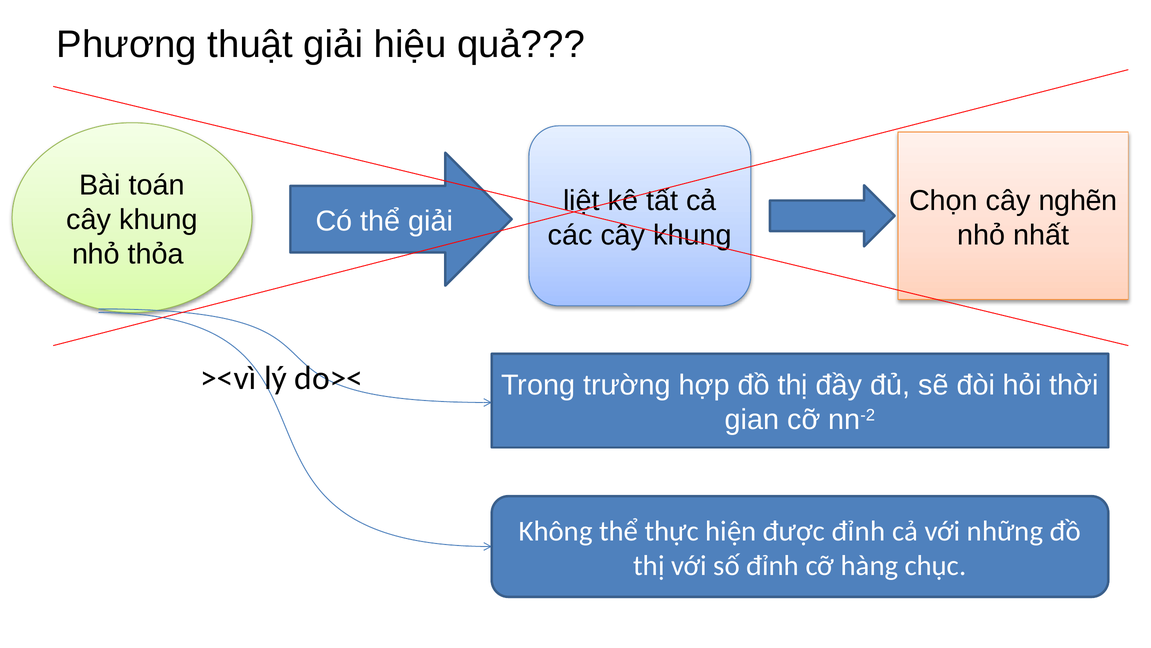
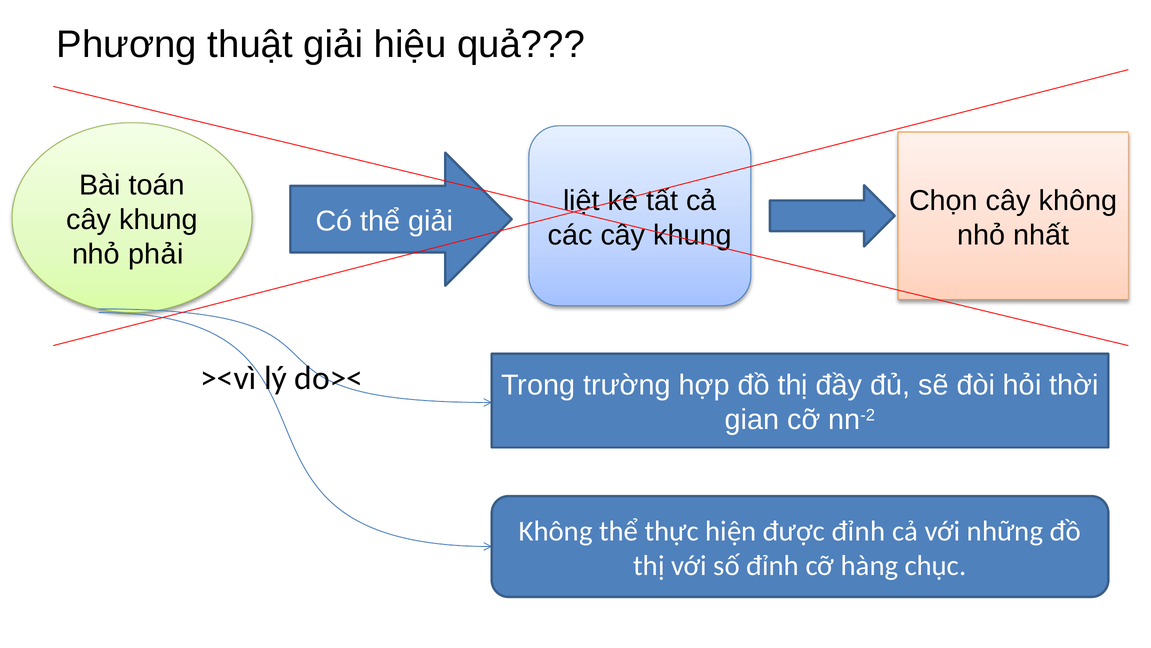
cây nghẽn: nghẽn -> không
thỏa: thỏa -> phải
